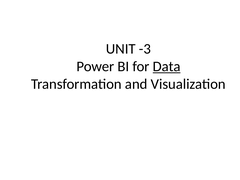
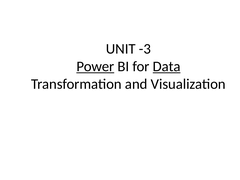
Power underline: none -> present
